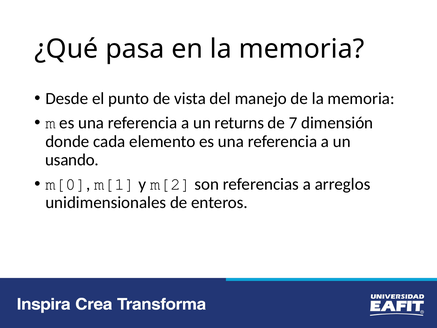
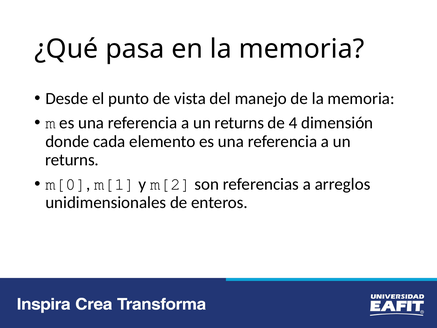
7: 7 -> 4
usando at (72, 160): usando -> returns
